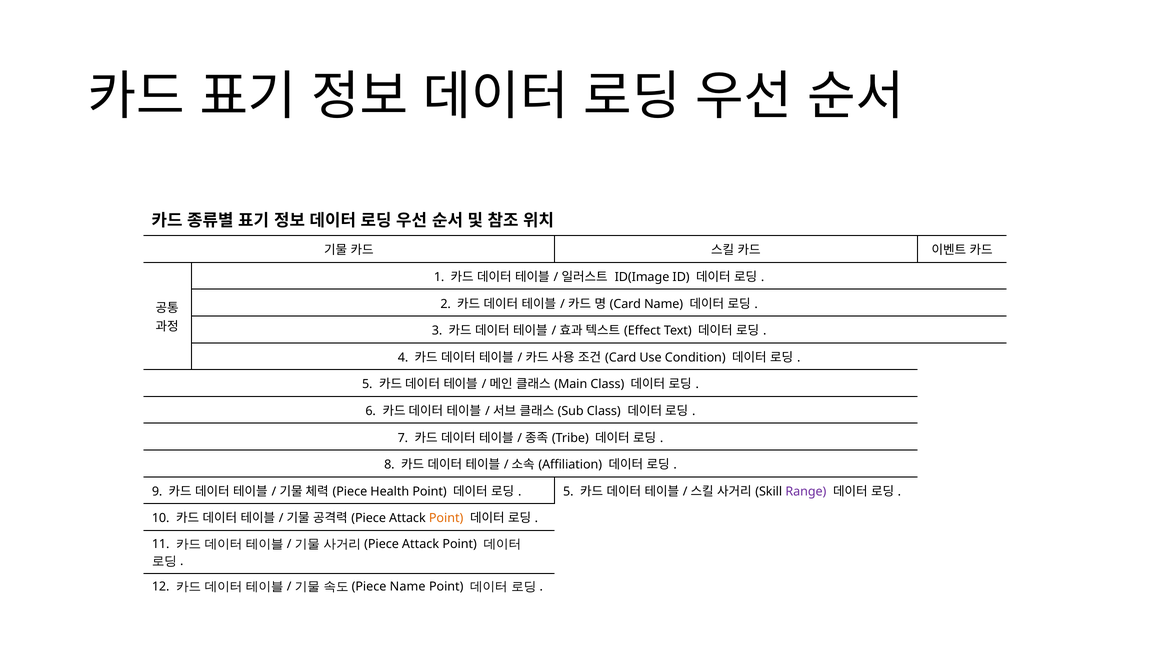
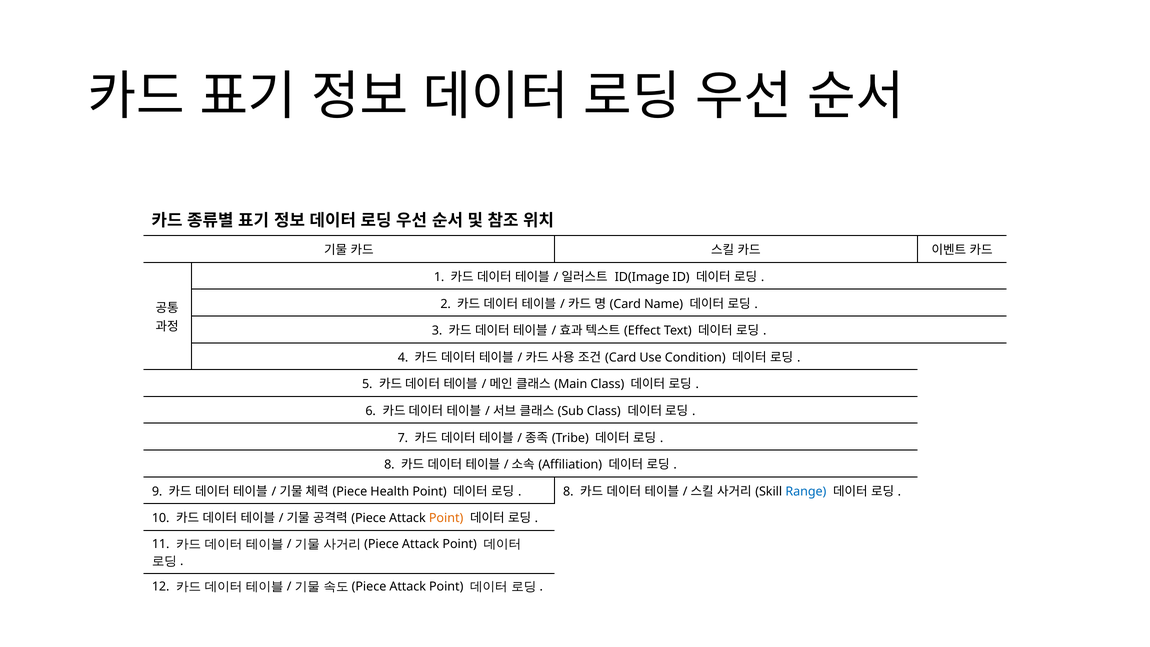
5 at (568, 491): 5 -> 8
Range colour: purple -> blue
Name at (408, 587): Name -> Attack
